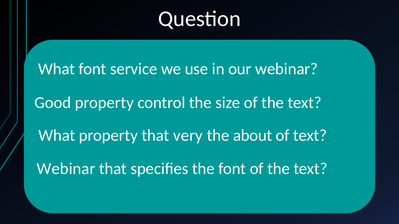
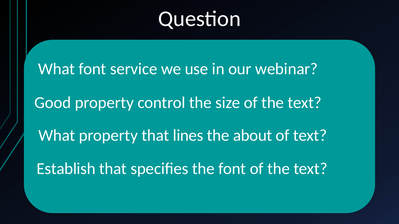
very: very -> lines
Webinar at (66, 169): Webinar -> Establish
